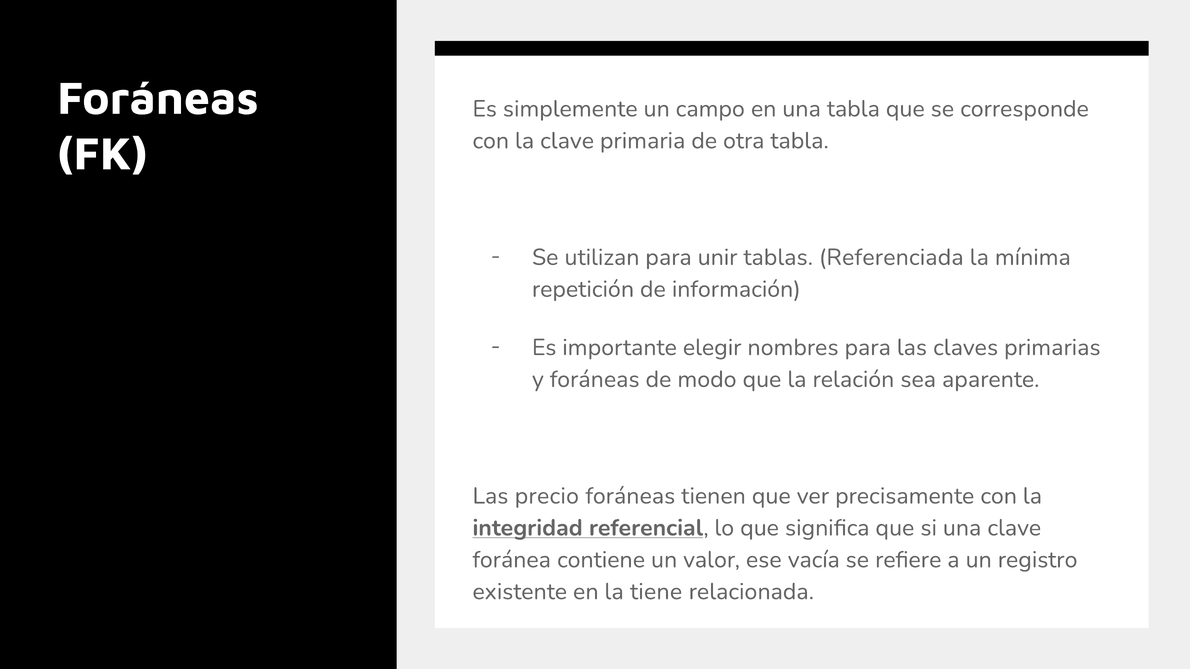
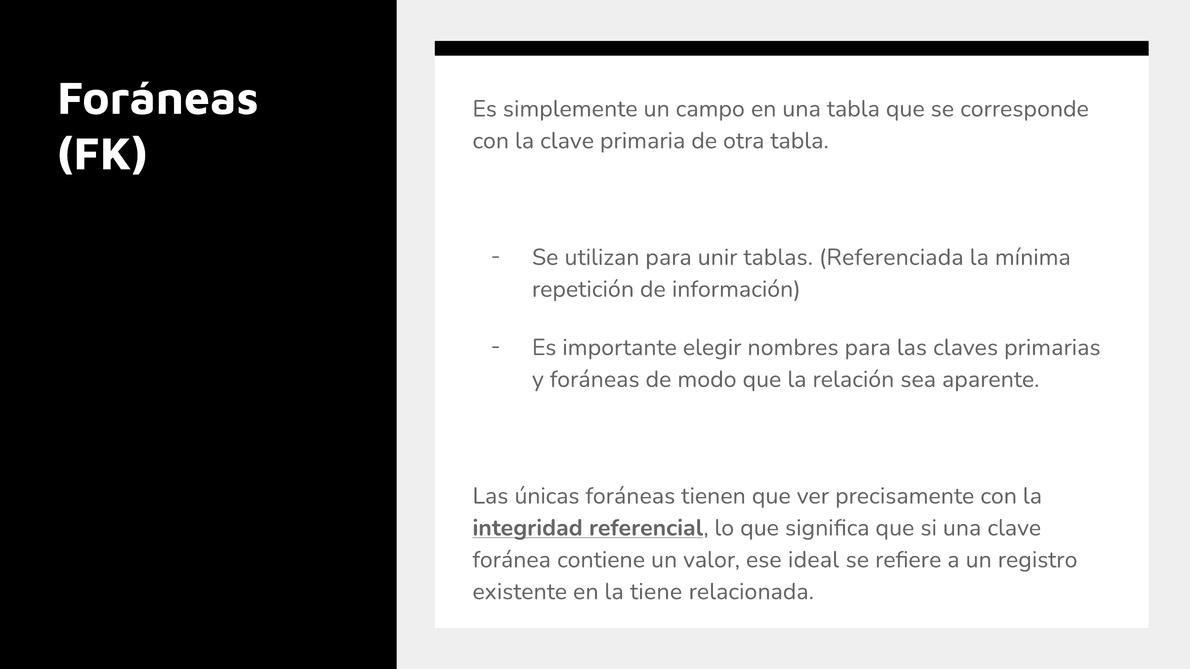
precio: precio -> únicas
vacía: vacía -> ideal
